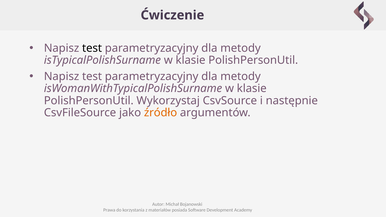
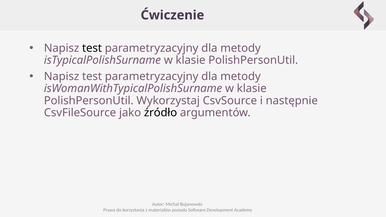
źródło colour: orange -> black
